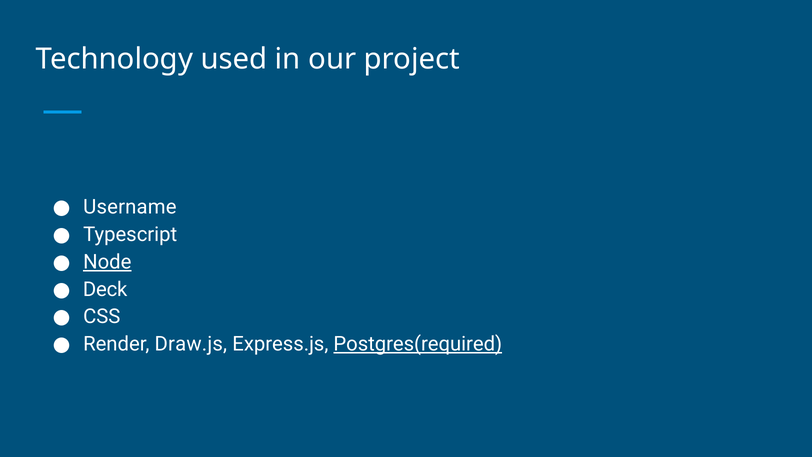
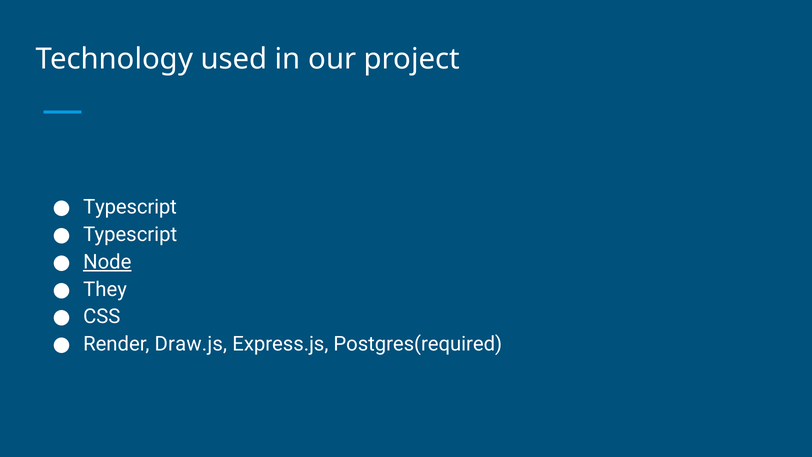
Username at (130, 207): Username -> Typescript
Deck: Deck -> They
Postgres(required underline: present -> none
